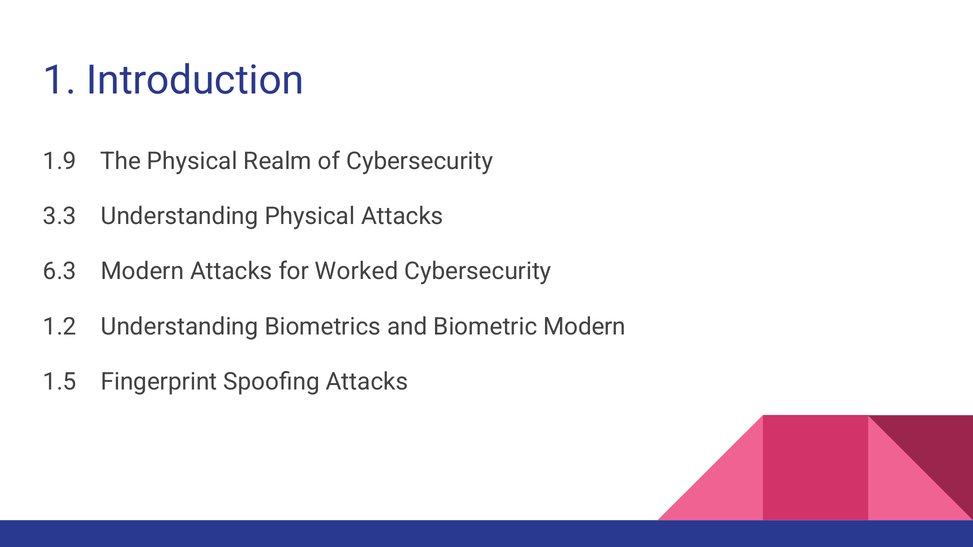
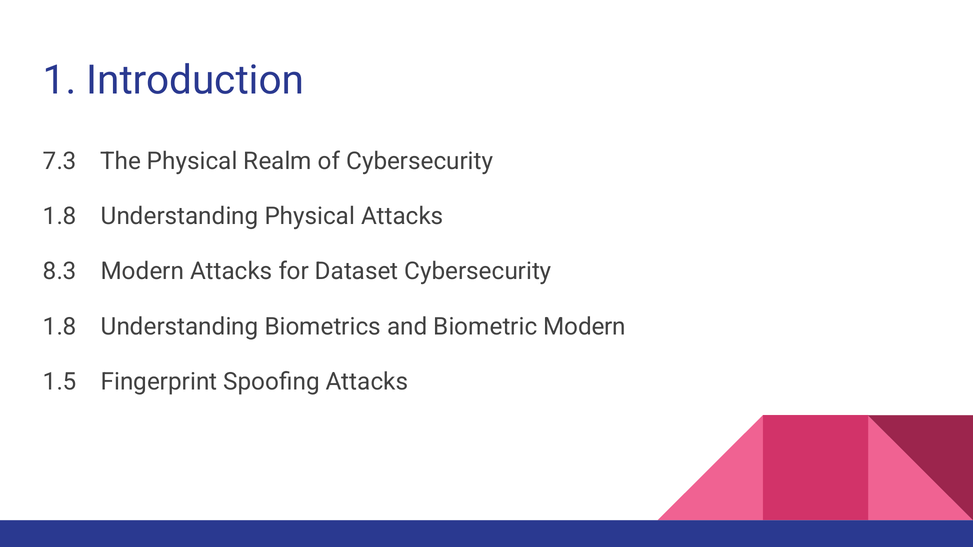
1.9: 1.9 -> 7.3
3.3 at (60, 216): 3.3 -> 1.8
6.3: 6.3 -> 8.3
Worked: Worked -> Dataset
1.2 at (60, 327): 1.2 -> 1.8
